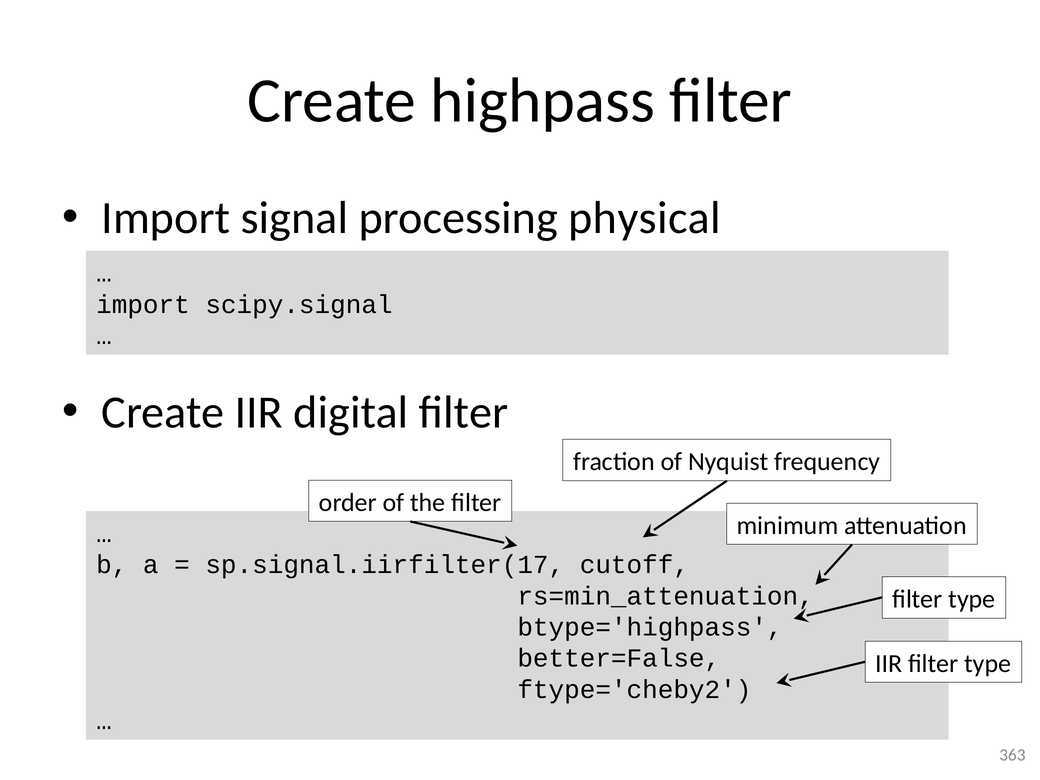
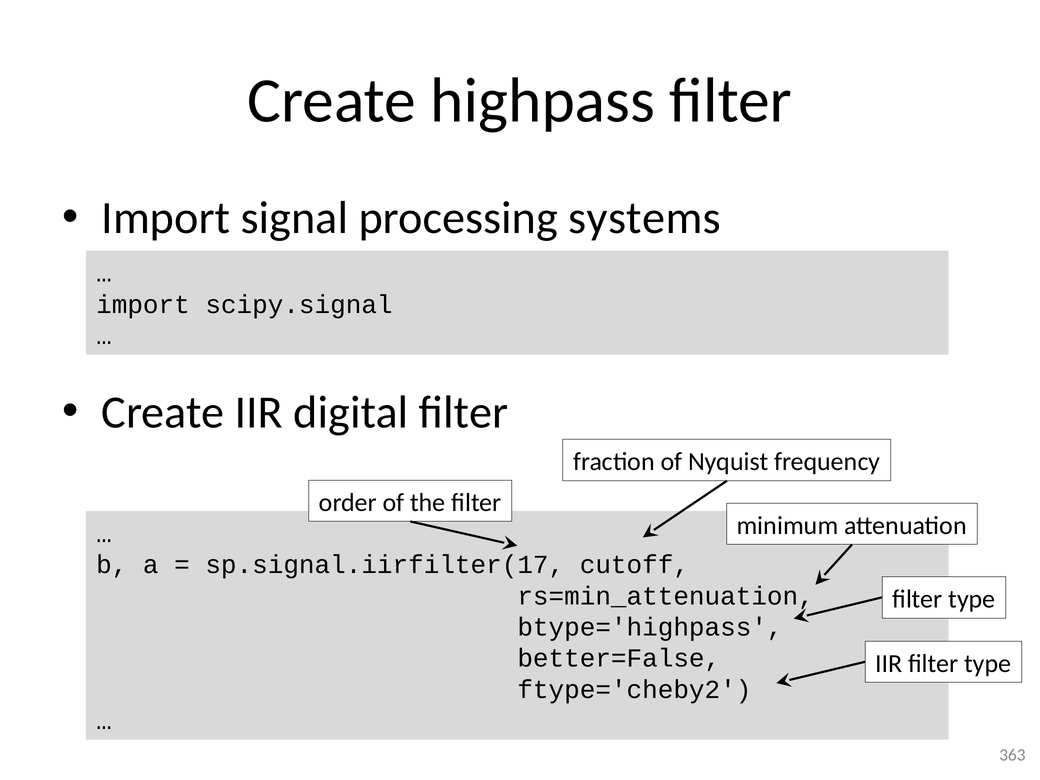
physical: physical -> systems
